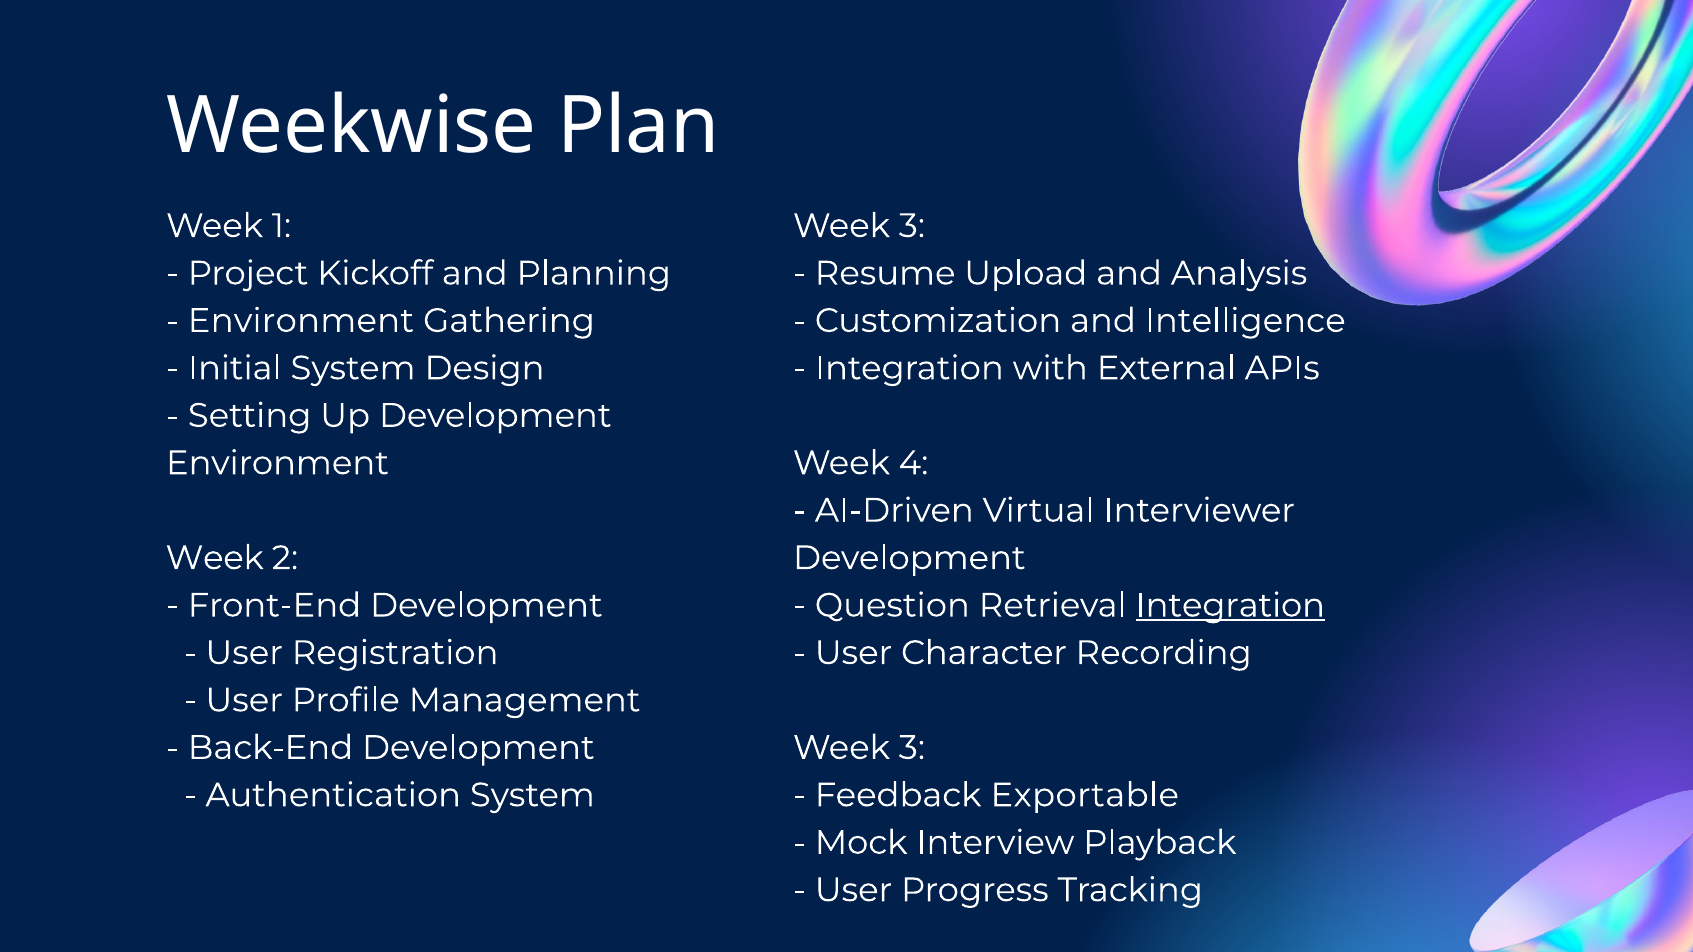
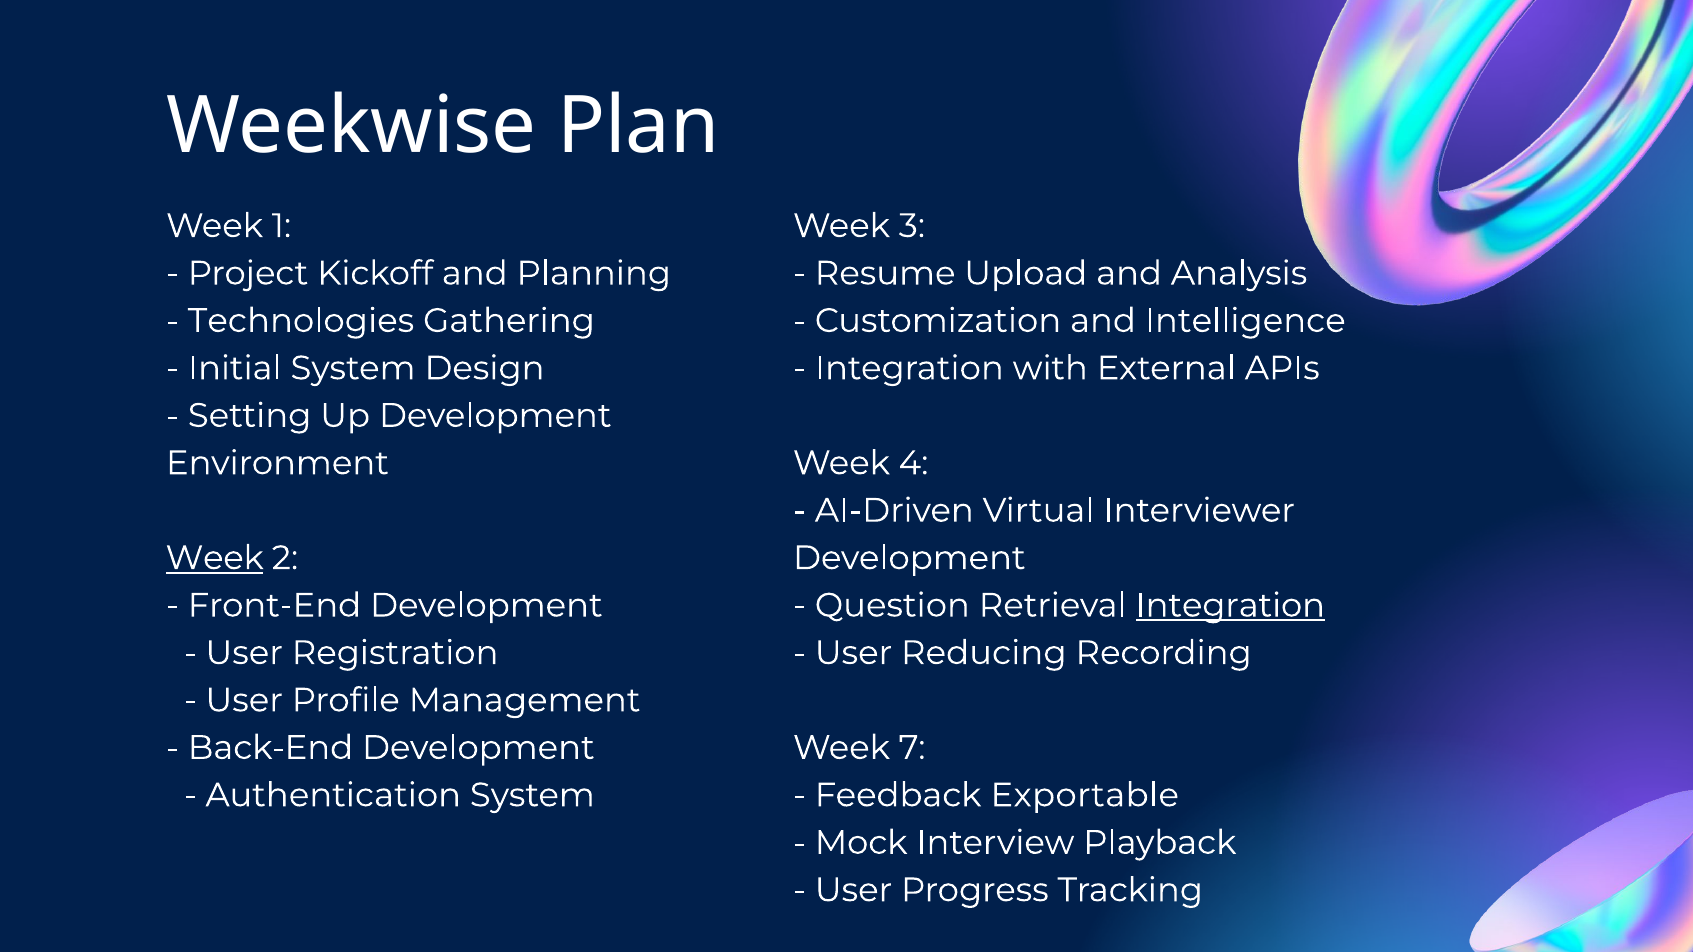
Environment at (301, 321): Environment -> Technologies
Week at (215, 558) underline: none -> present
Character: Character -> Reducing
3 at (912, 748): 3 -> 7
